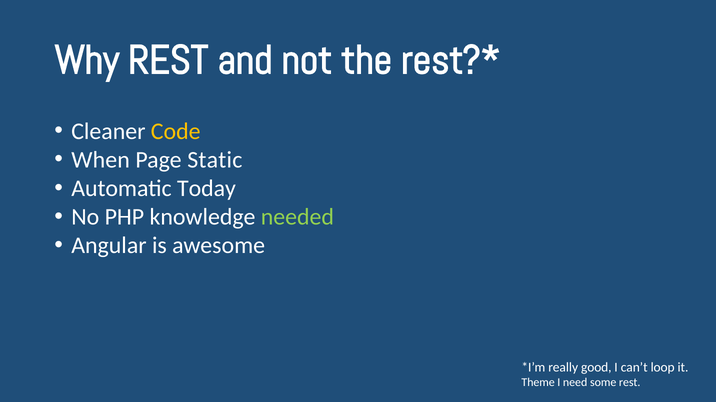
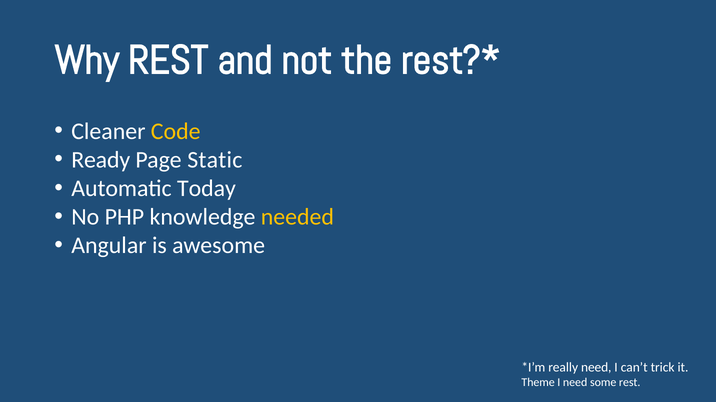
When: When -> Ready
needed colour: light green -> yellow
really good: good -> need
loop: loop -> trick
